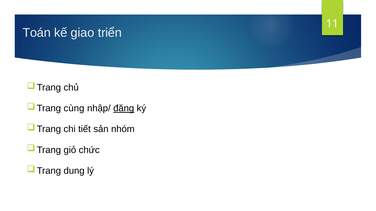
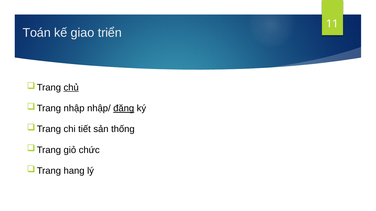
chủ underline: none -> present
cùng: cùng -> nhập
nhóm: nhóm -> thống
dung: dung -> hang
